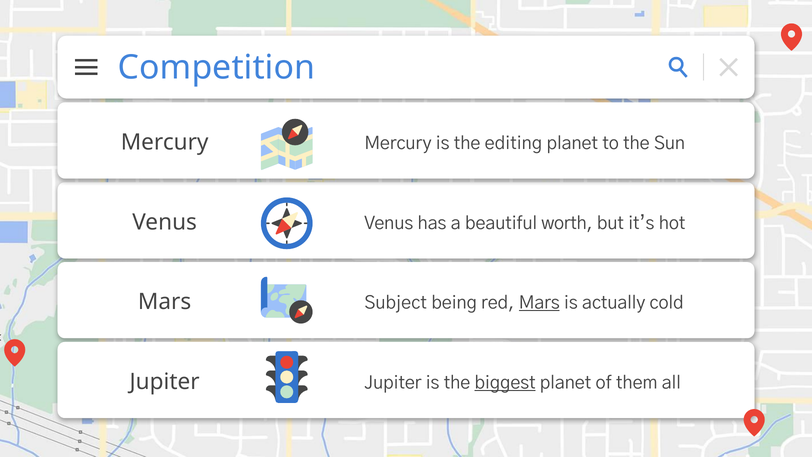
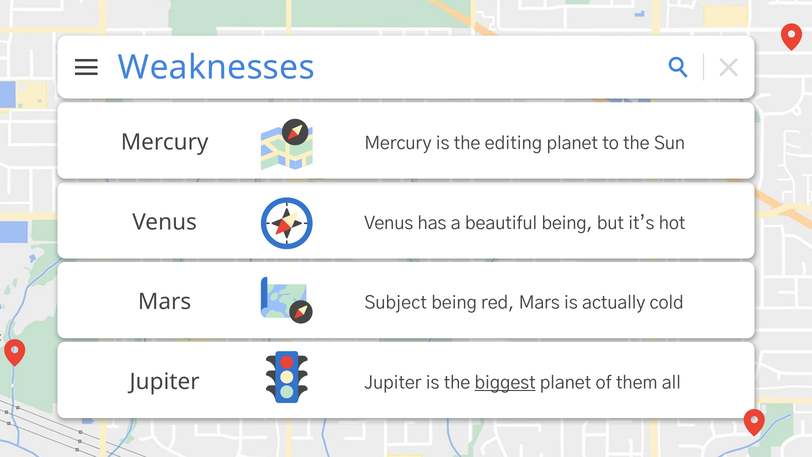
Competition: Competition -> Weaknesses
beautiful worth: worth -> being
Mars at (539, 303) underline: present -> none
